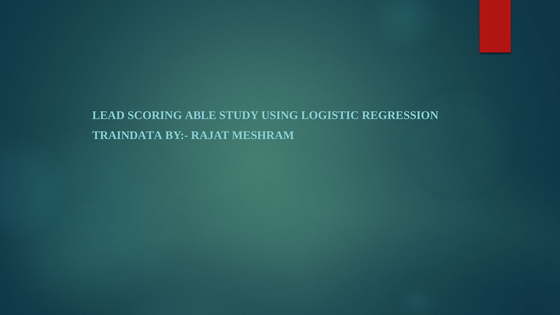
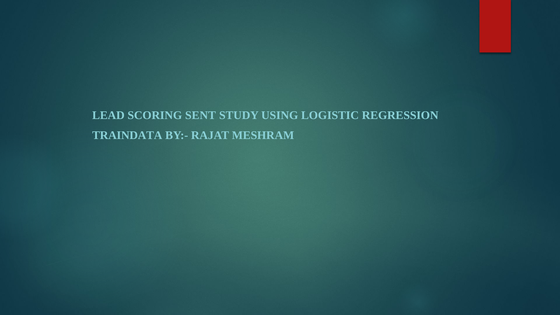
ABLE: ABLE -> SENT
